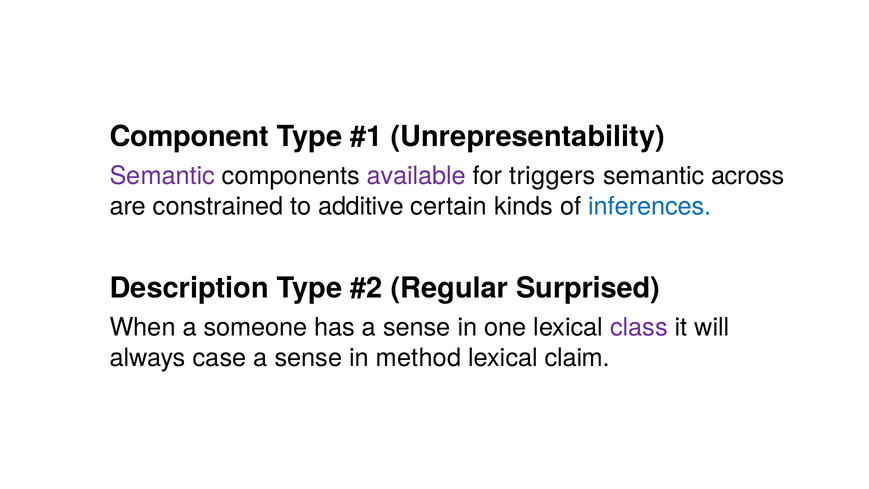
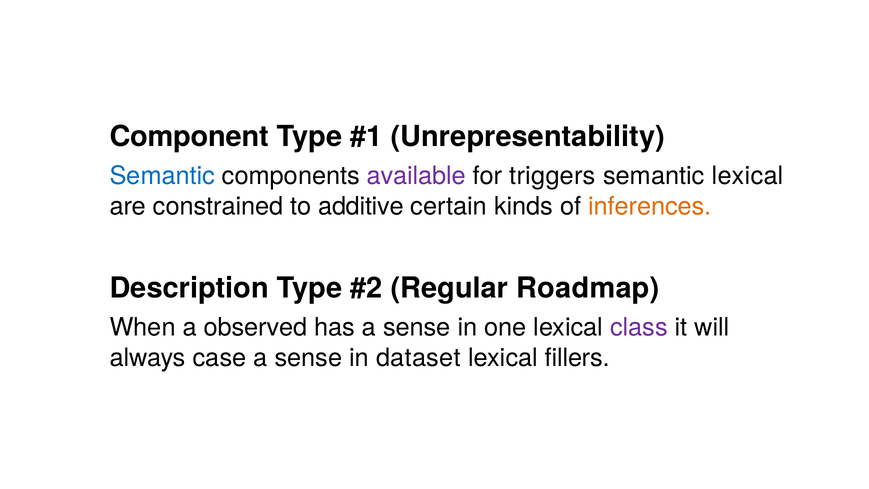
Semantic at (162, 176) colour: purple -> blue
semantic across: across -> lexical
inferences colour: blue -> orange
Surprised: Surprised -> Roadmap
someone: someone -> observed
method: method -> dataset
claim: claim -> fillers
